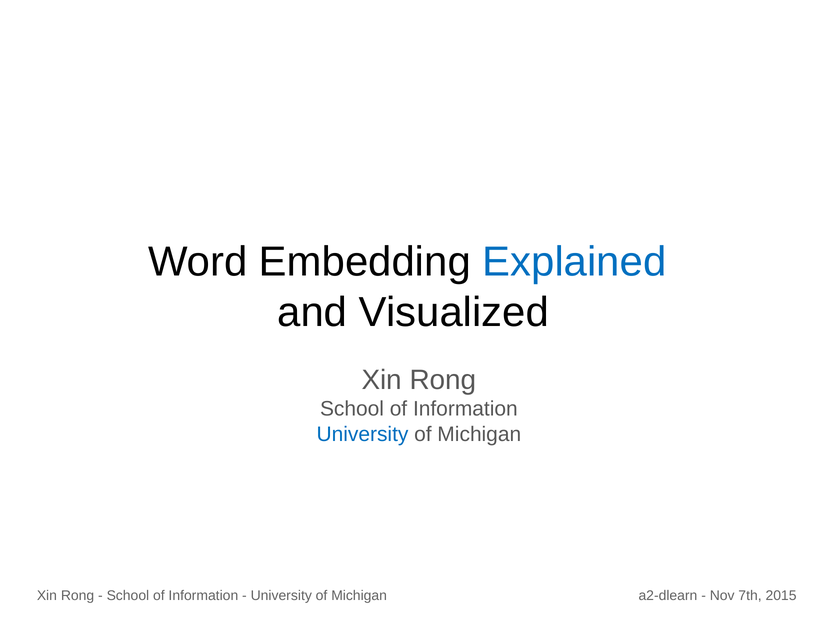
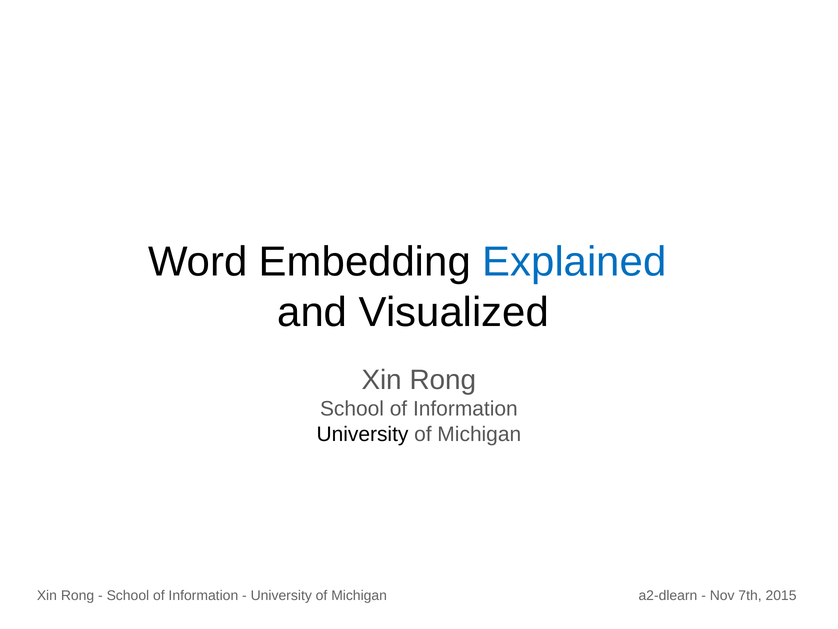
University at (362, 434) colour: blue -> black
